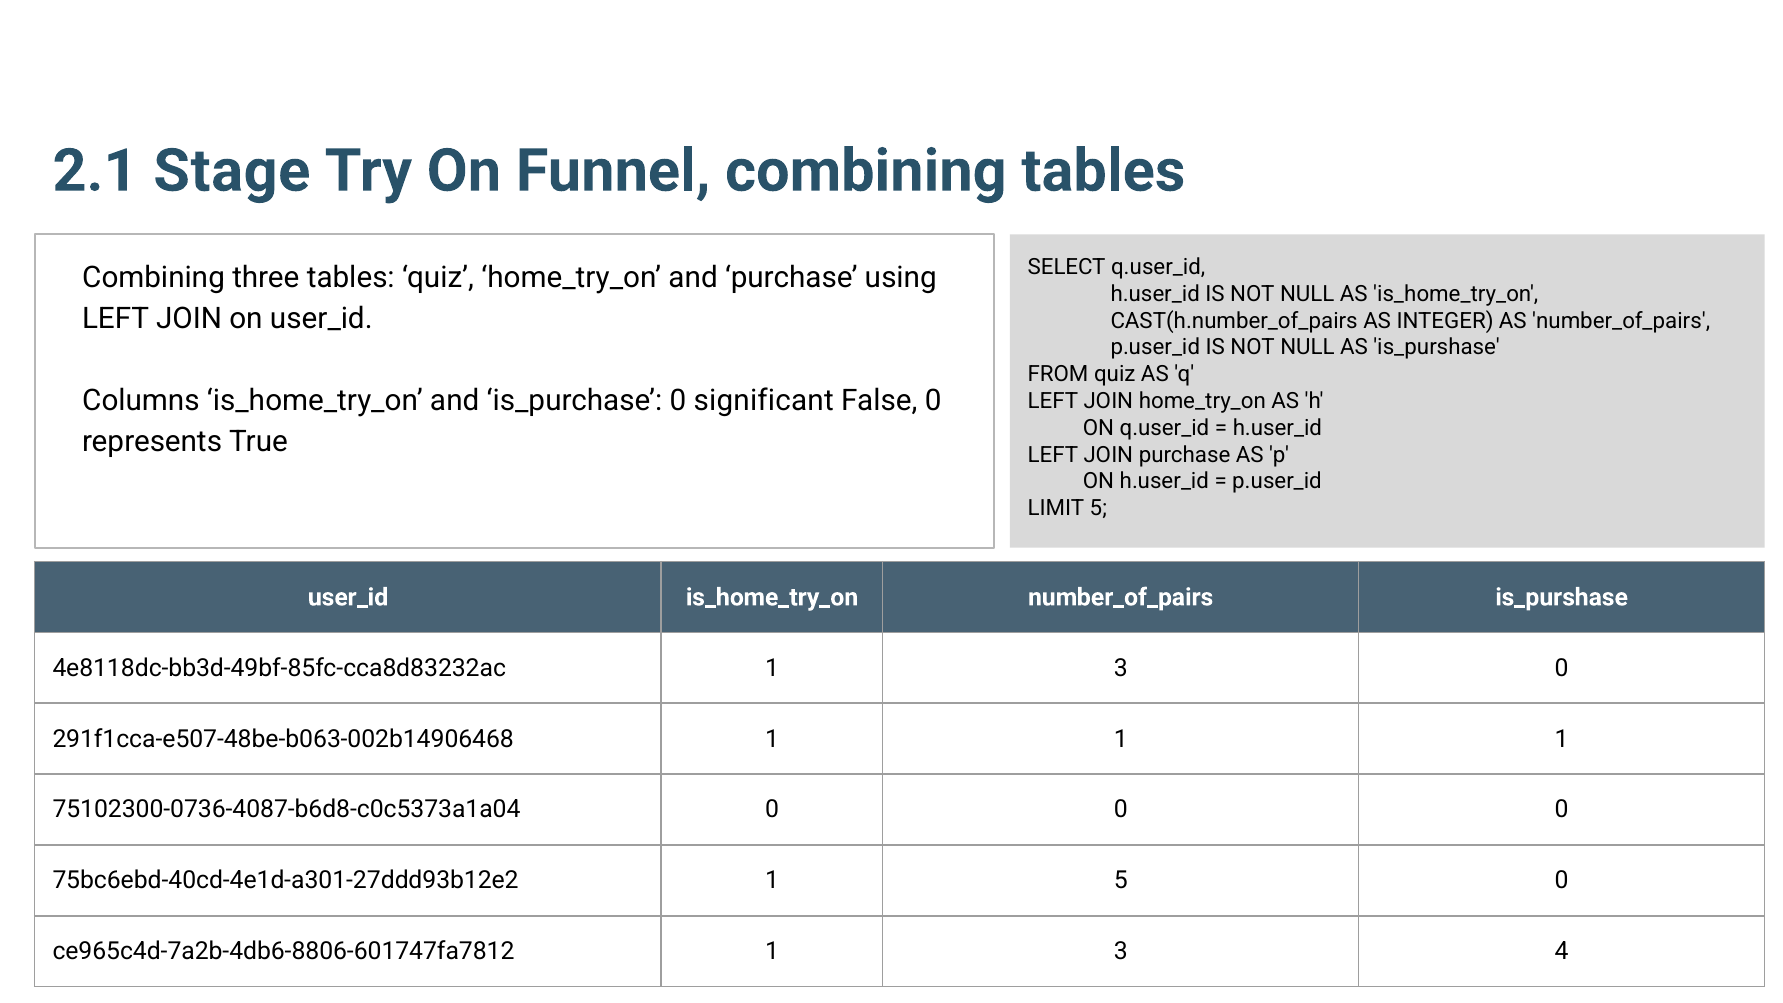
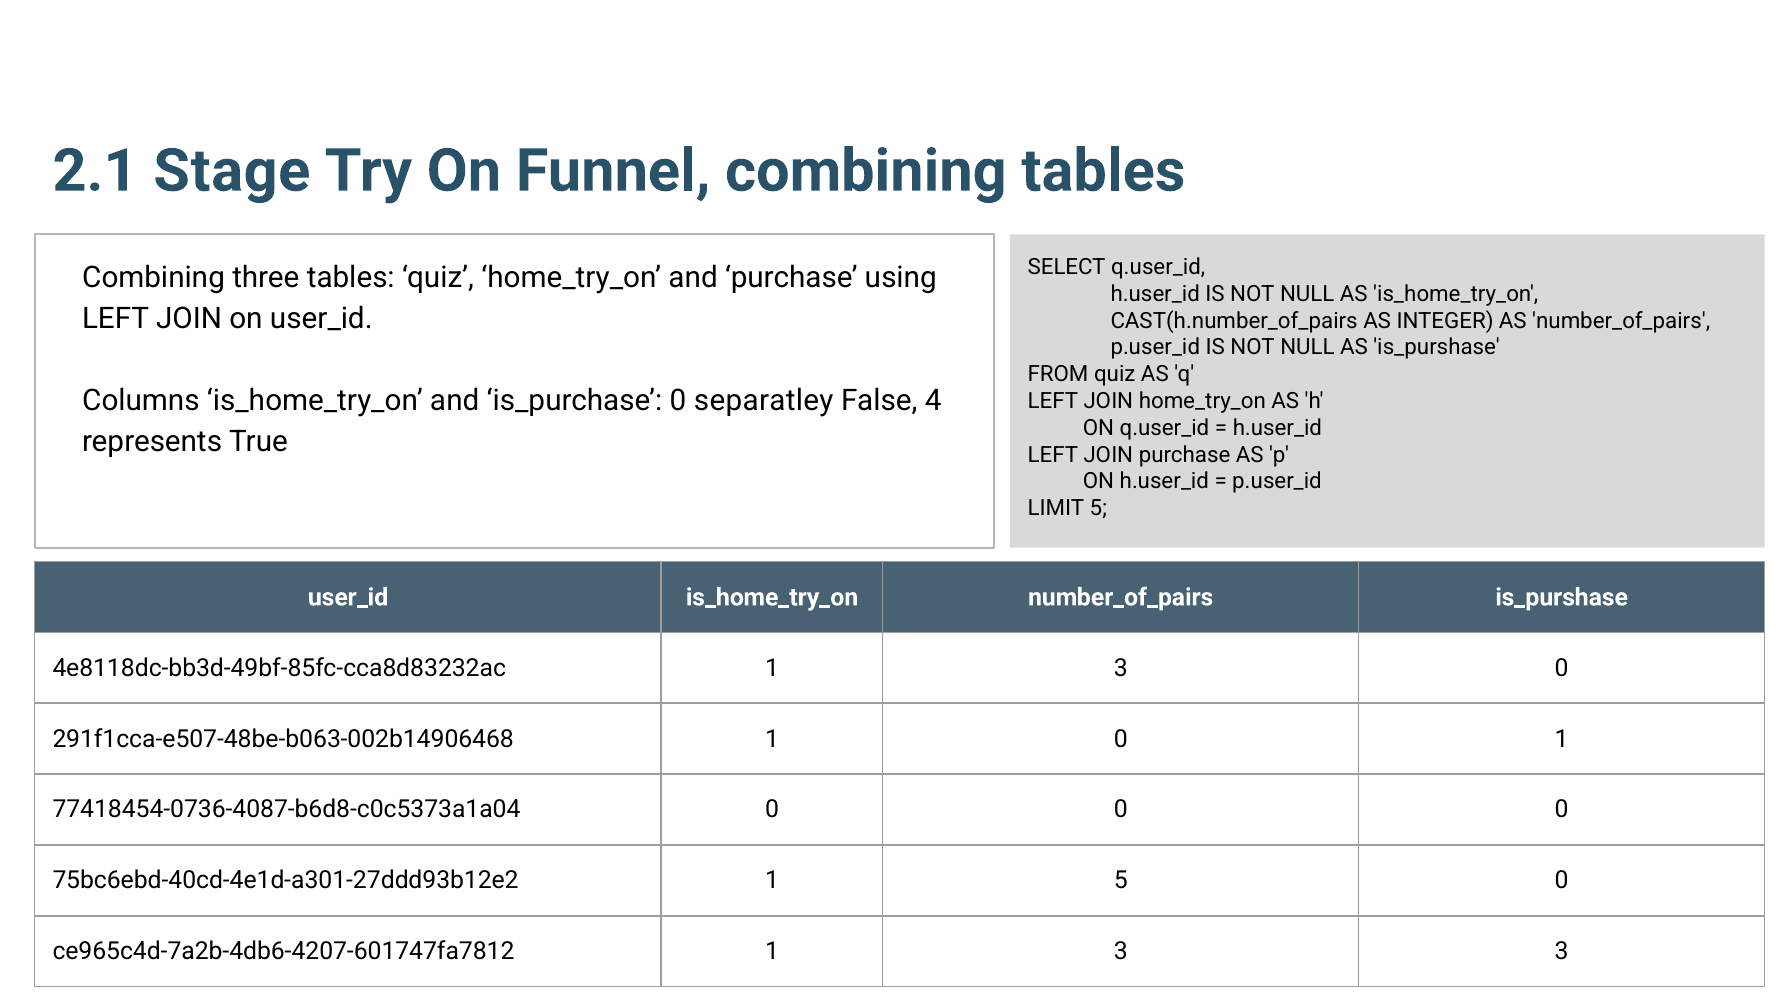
significant: significant -> separatley
False 0: 0 -> 4
291f1cca-e507-48be-b063-002b14906468 1 1: 1 -> 0
75102300-0736-4087-b6d8-c0c5373a1a04: 75102300-0736-4087-b6d8-c0c5373a1a04 -> 77418454-0736-4087-b6d8-c0c5373a1a04
ce965c4d-7a2b-4db6-8806-601747fa7812: ce965c4d-7a2b-4db6-8806-601747fa7812 -> ce965c4d-7a2b-4db6-4207-601747fa7812
3 4: 4 -> 3
